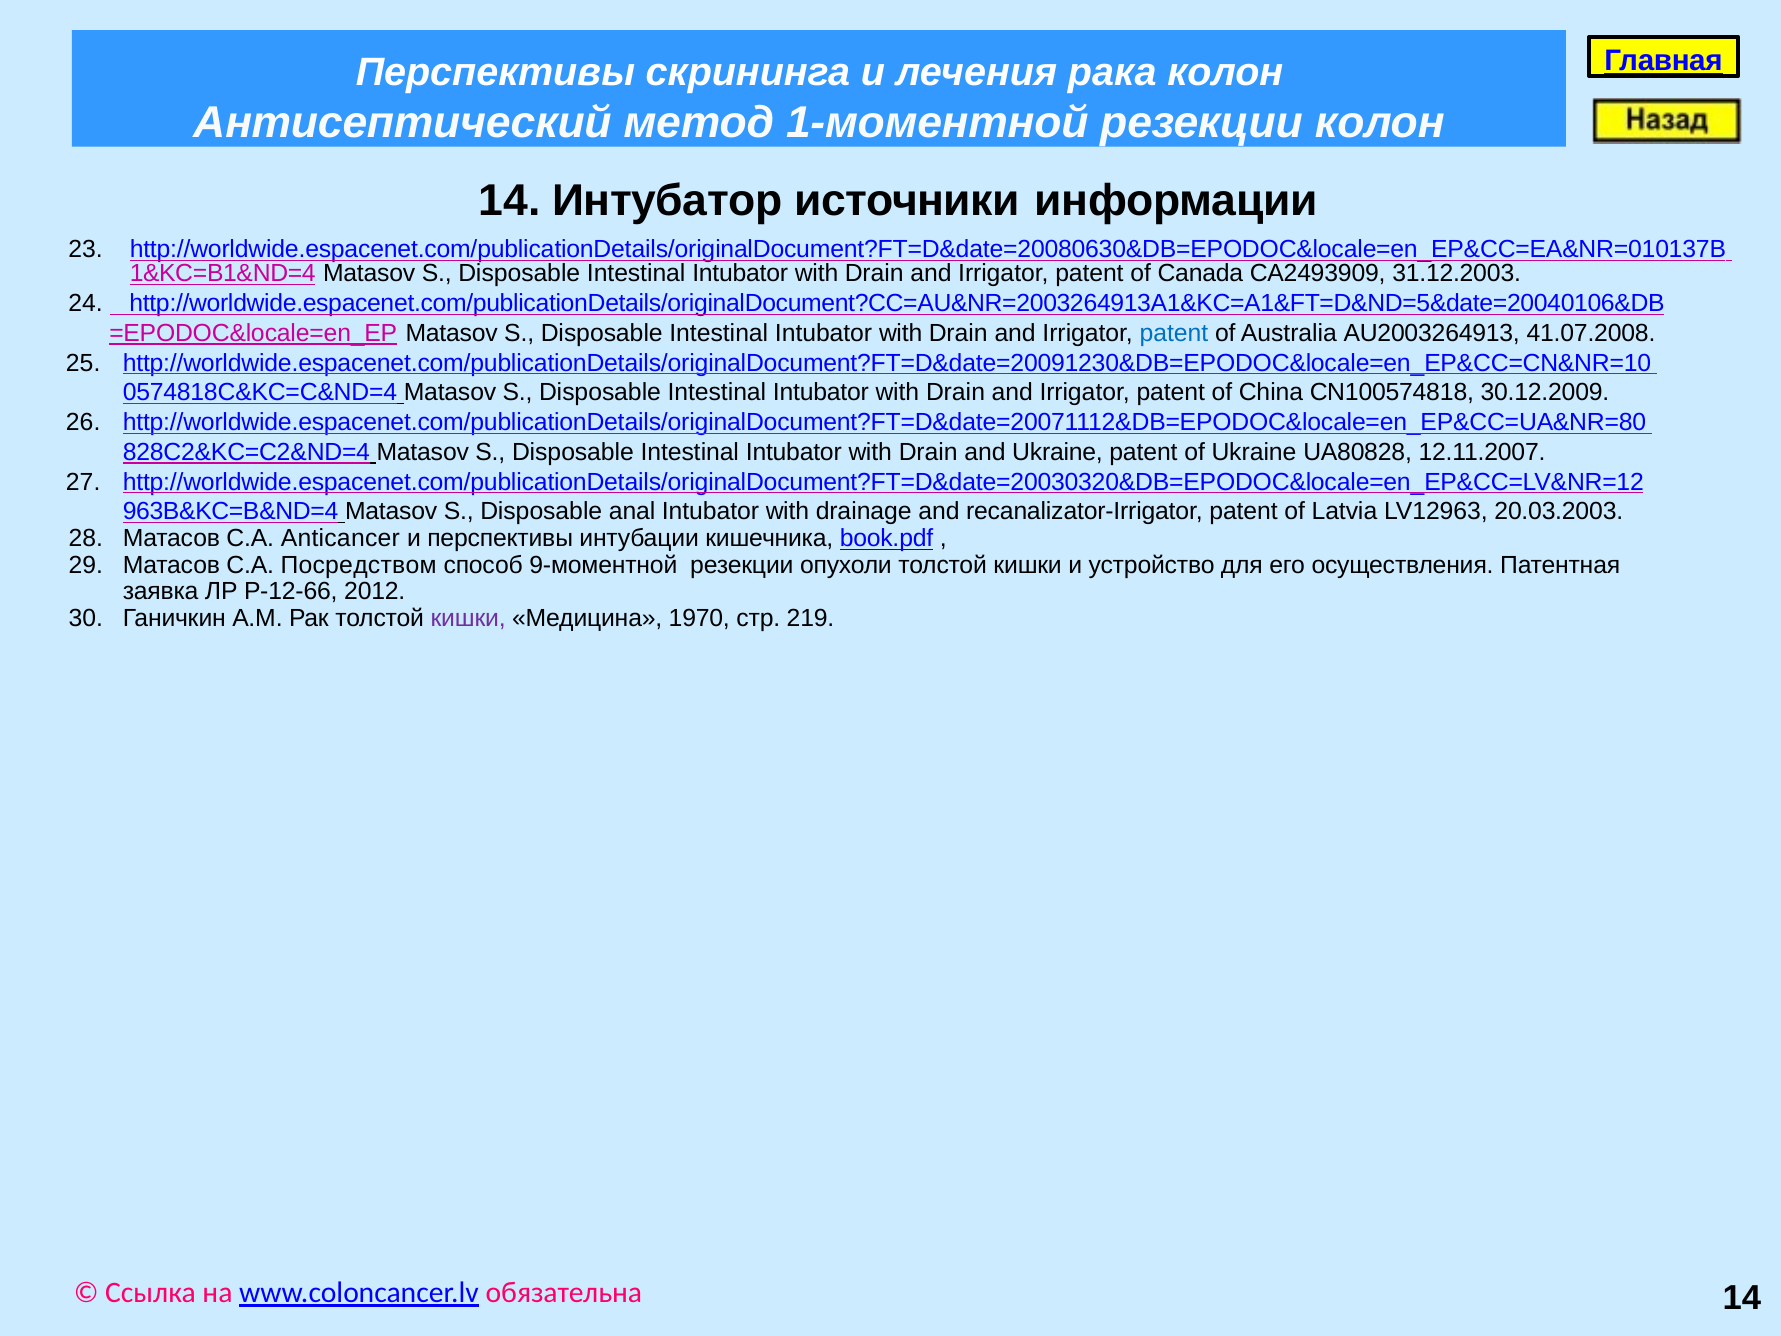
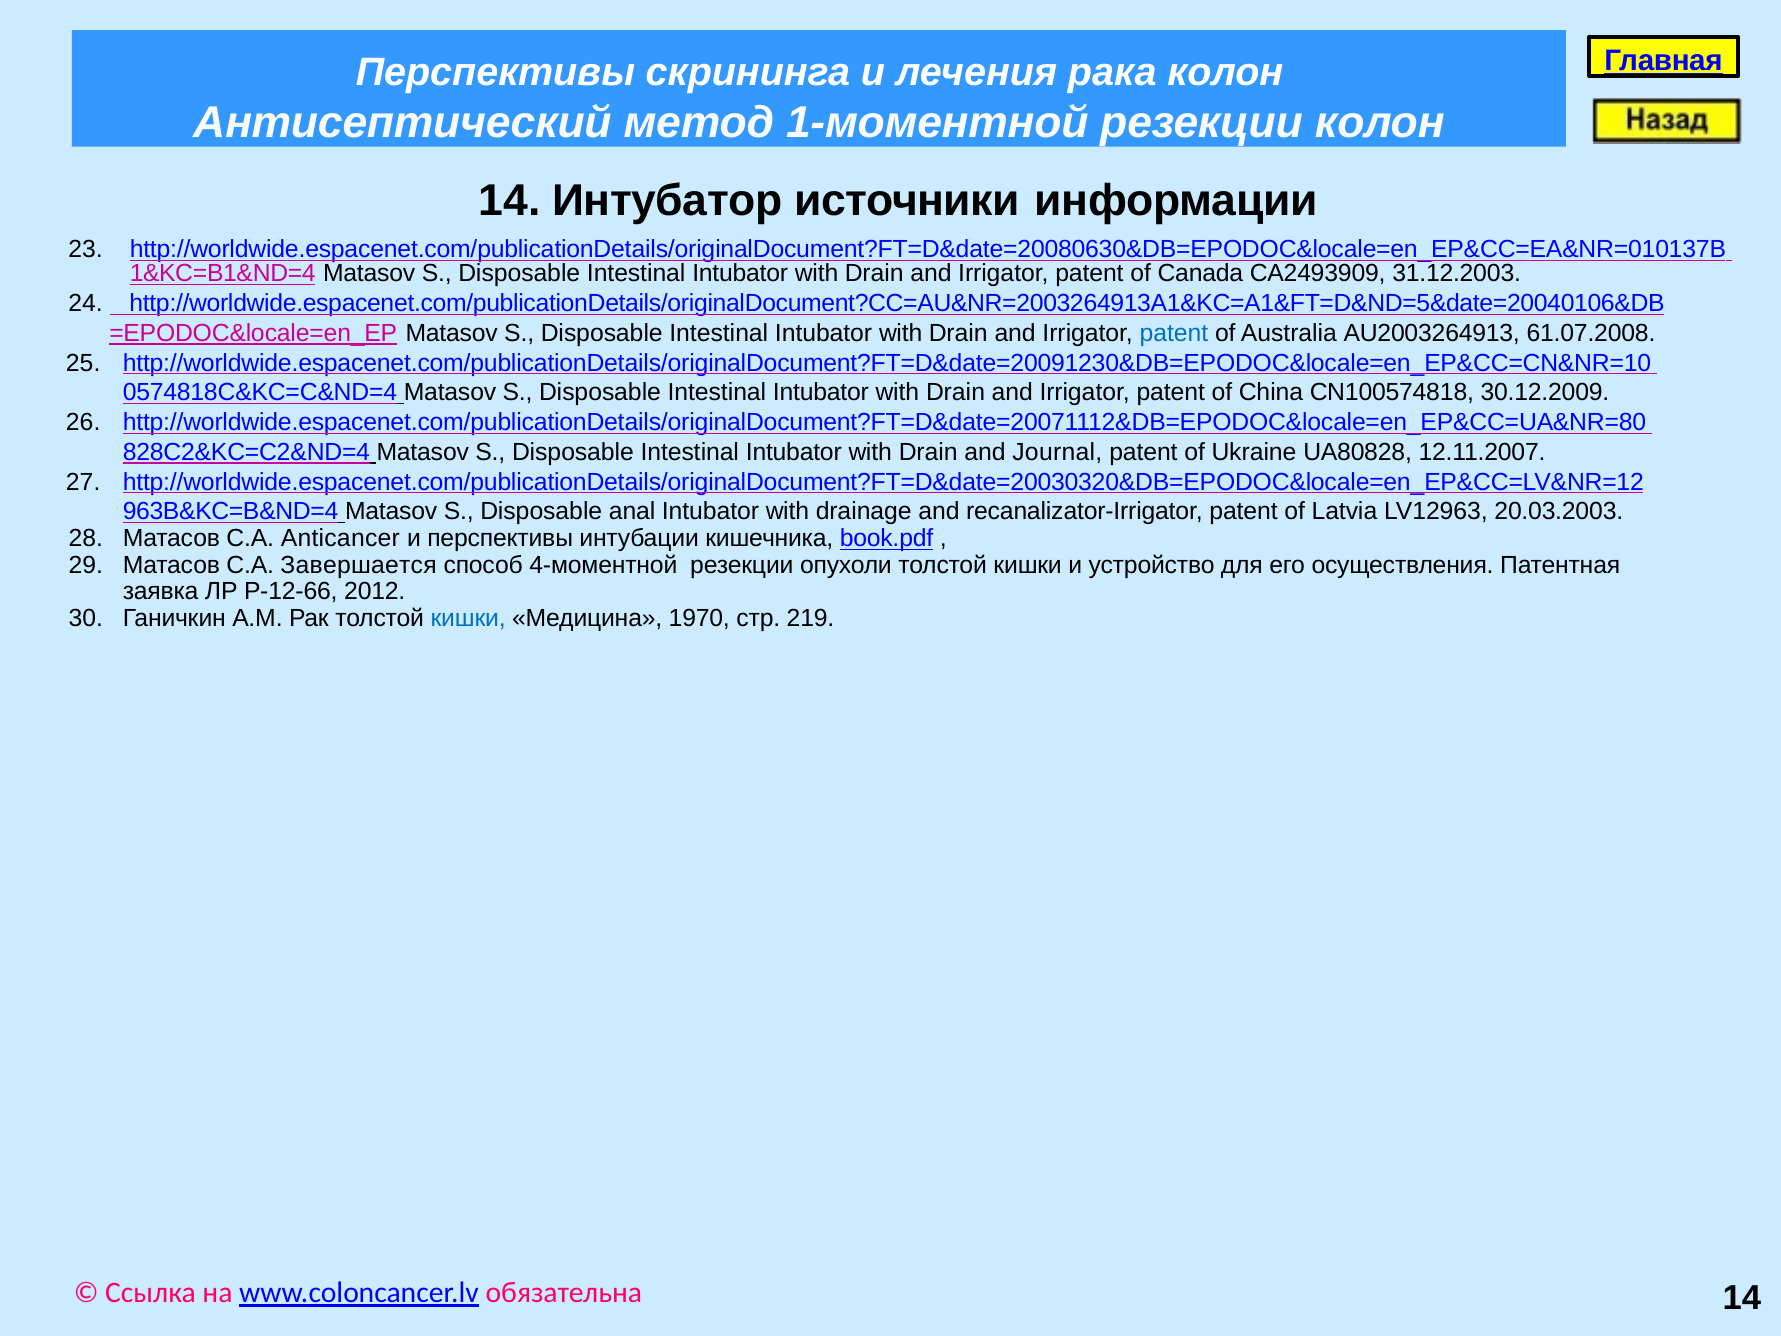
41.07.2008: 41.07.2008 -> 61.07.2008
and Ukraine: Ukraine -> Journal
Посредством: Посредством -> Завершается
9-моментной: 9-моментной -> 4-моментной
кишки at (468, 618) colour: purple -> blue
